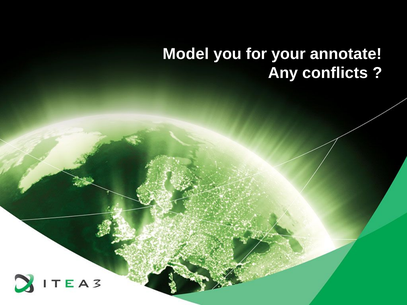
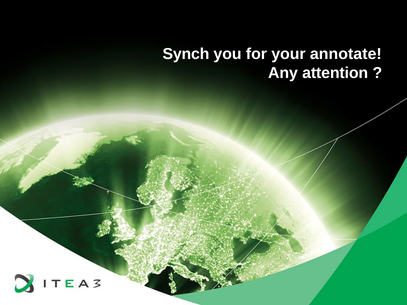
Model: Model -> Synch
conflicts: conflicts -> attention
